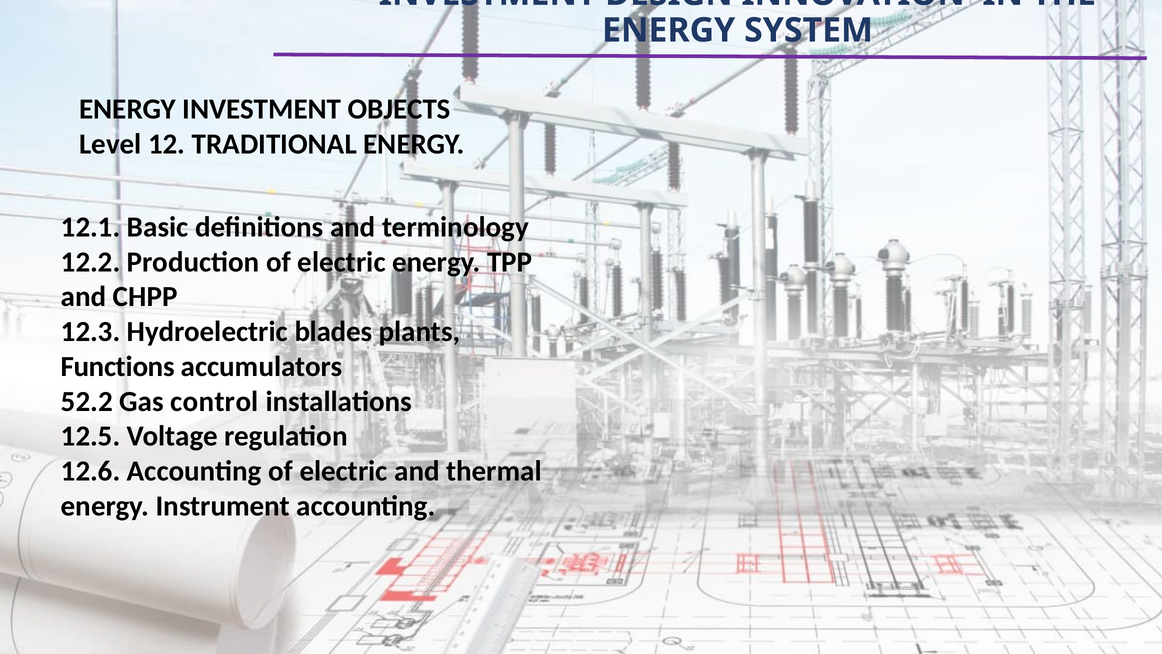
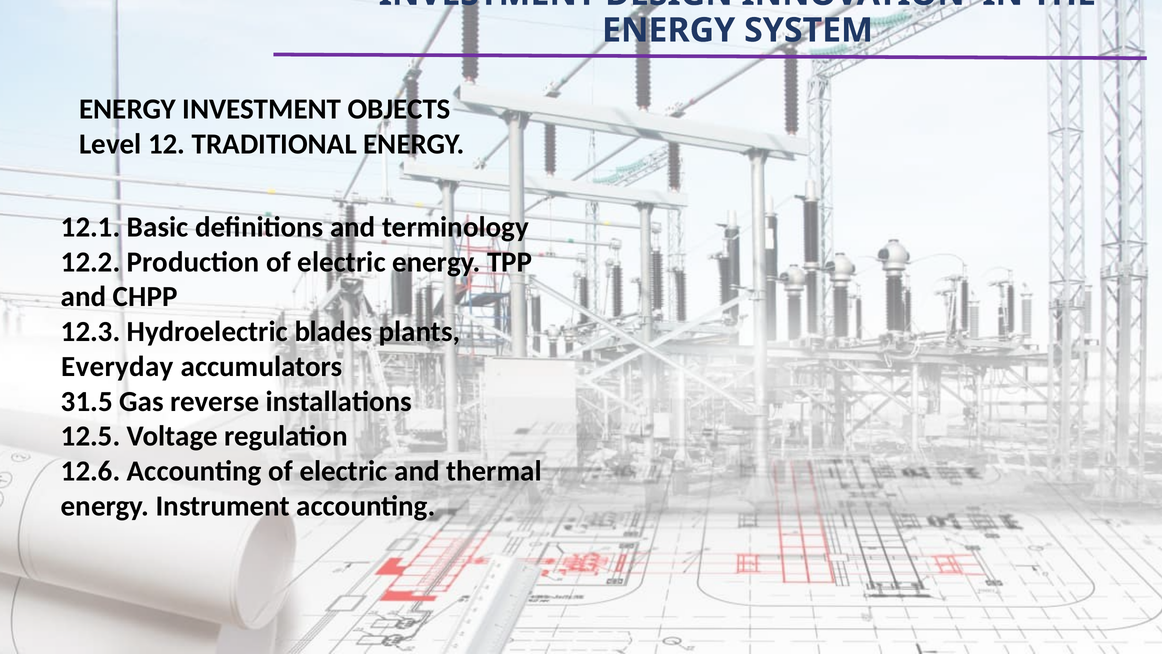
Functions: Functions -> Everyday
52.2: 52.2 -> 31.5
control: control -> reverse
